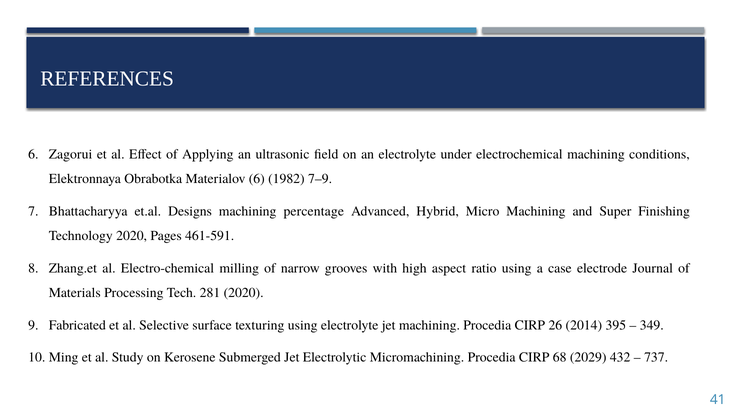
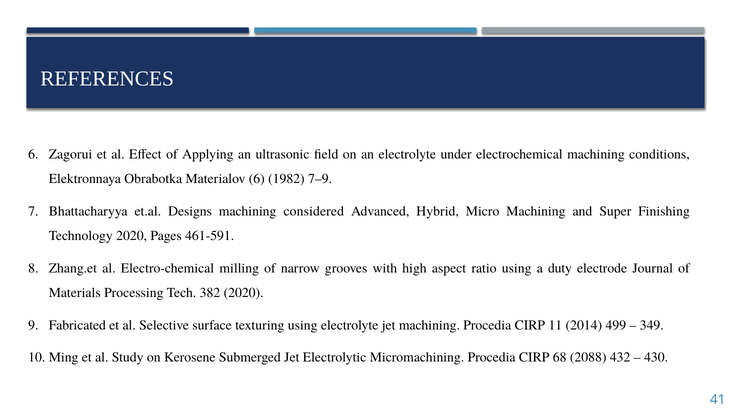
percentage: percentage -> considered
case: case -> duty
281: 281 -> 382
26: 26 -> 11
395: 395 -> 499
2029: 2029 -> 2088
737: 737 -> 430
